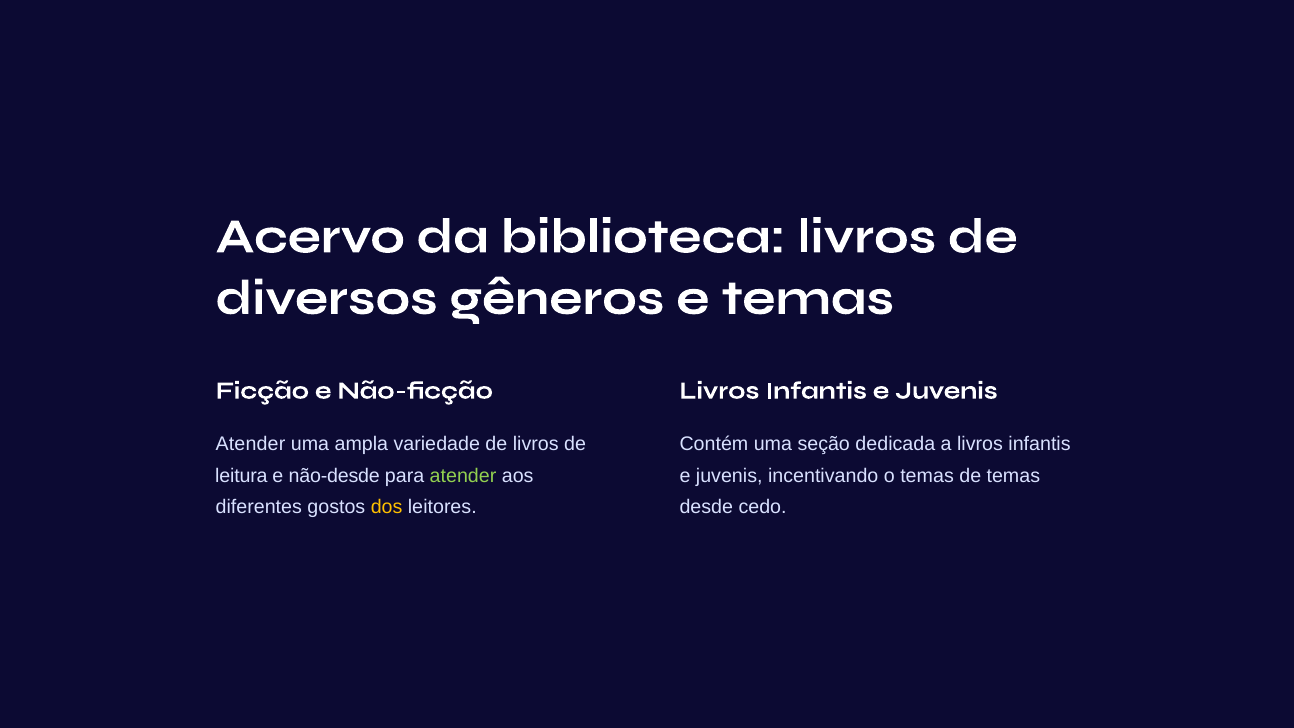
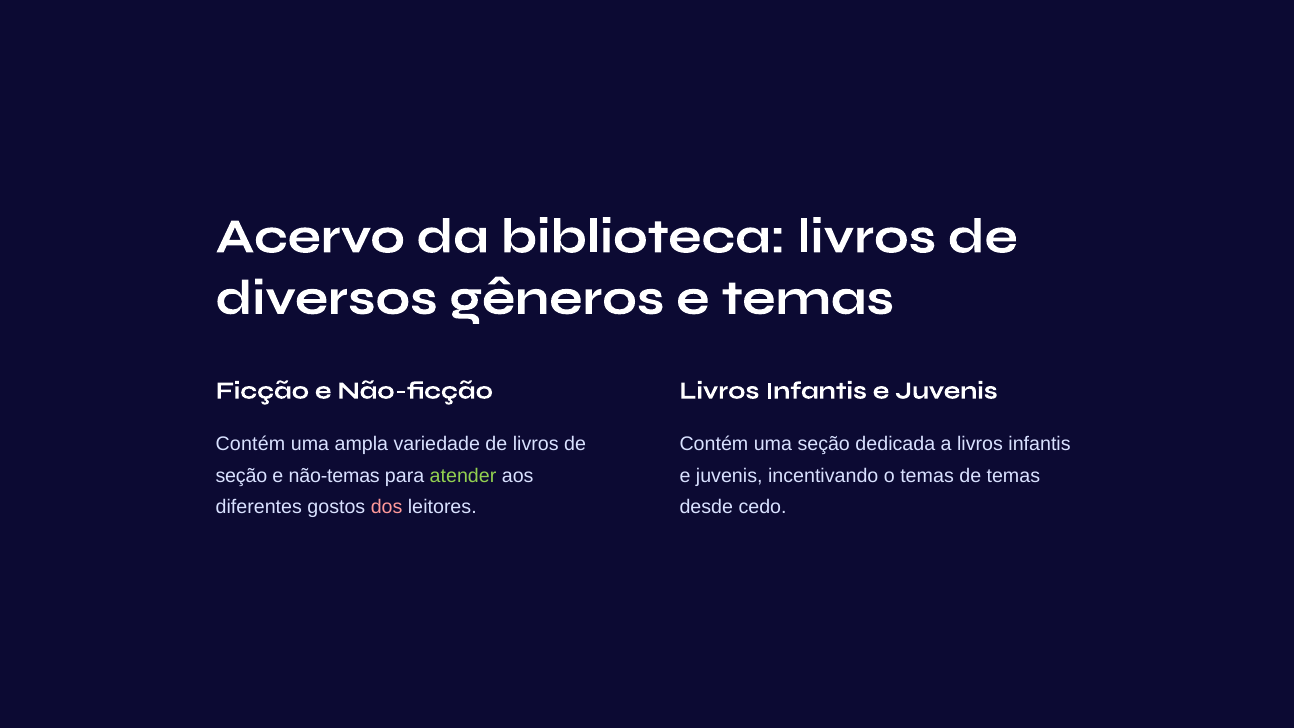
Atender at (250, 444): Atender -> Contém
leitura at (241, 475): leitura -> seção
não-desde: não-desde -> não-temas
dos colour: yellow -> pink
